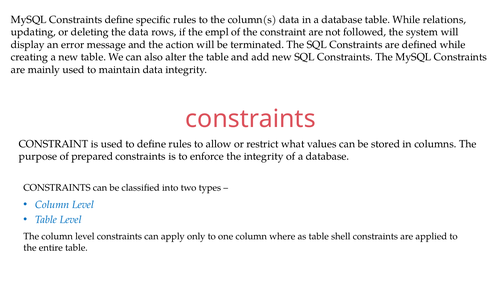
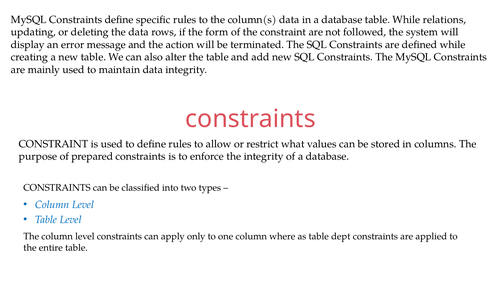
empl: empl -> form
shell: shell -> dept
